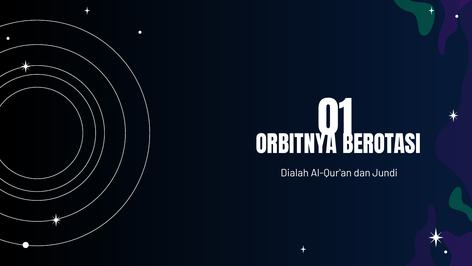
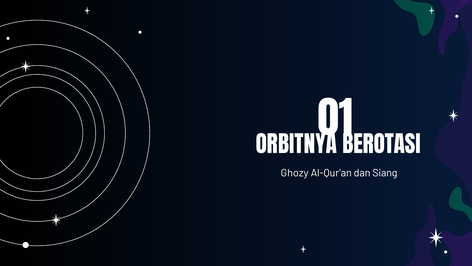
Dialah: Dialah -> Ghozy
Jundi: Jundi -> Siang
